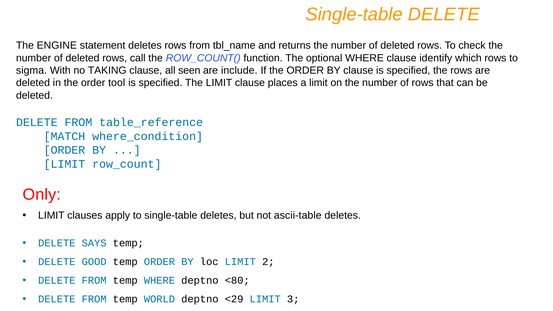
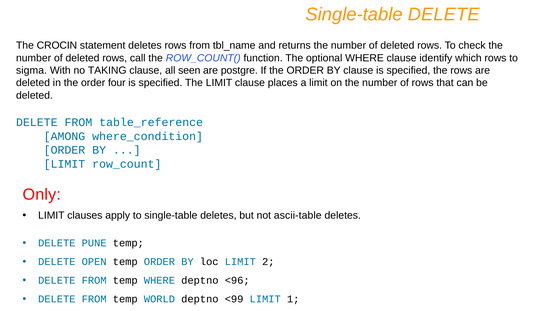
ENGINE: ENGINE -> CROCIN
include: include -> postgre
tool: tool -> four
MATCH: MATCH -> AMONG
SAYS: SAYS -> PUNE
GOOD: GOOD -> OPEN
<80: <80 -> <96
<29: <29 -> <99
3: 3 -> 1
